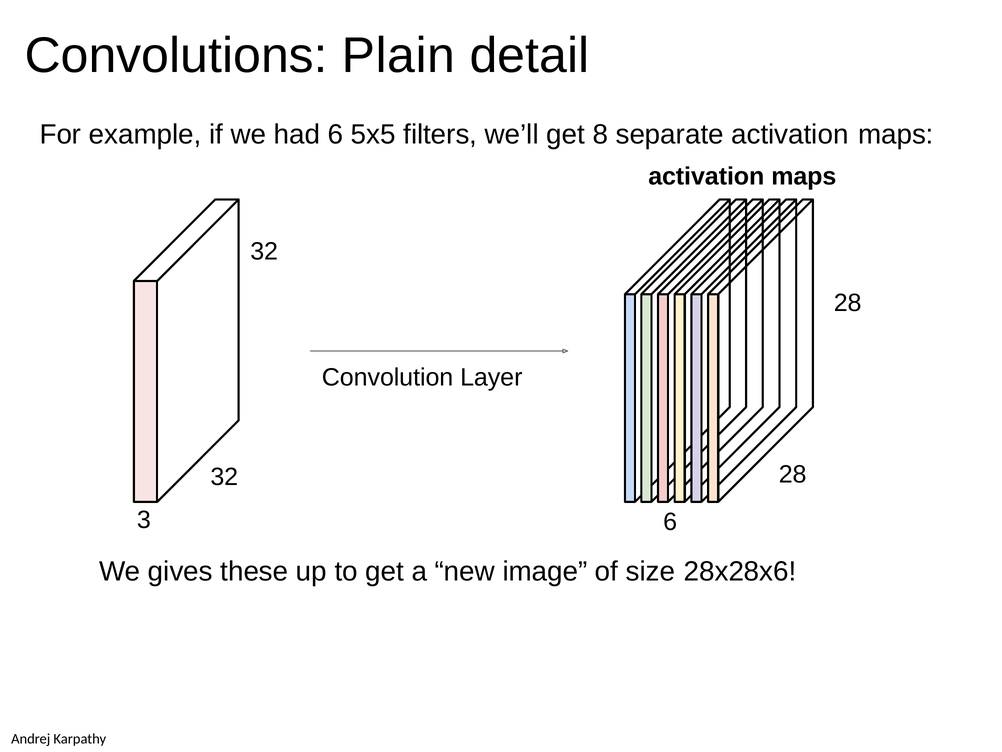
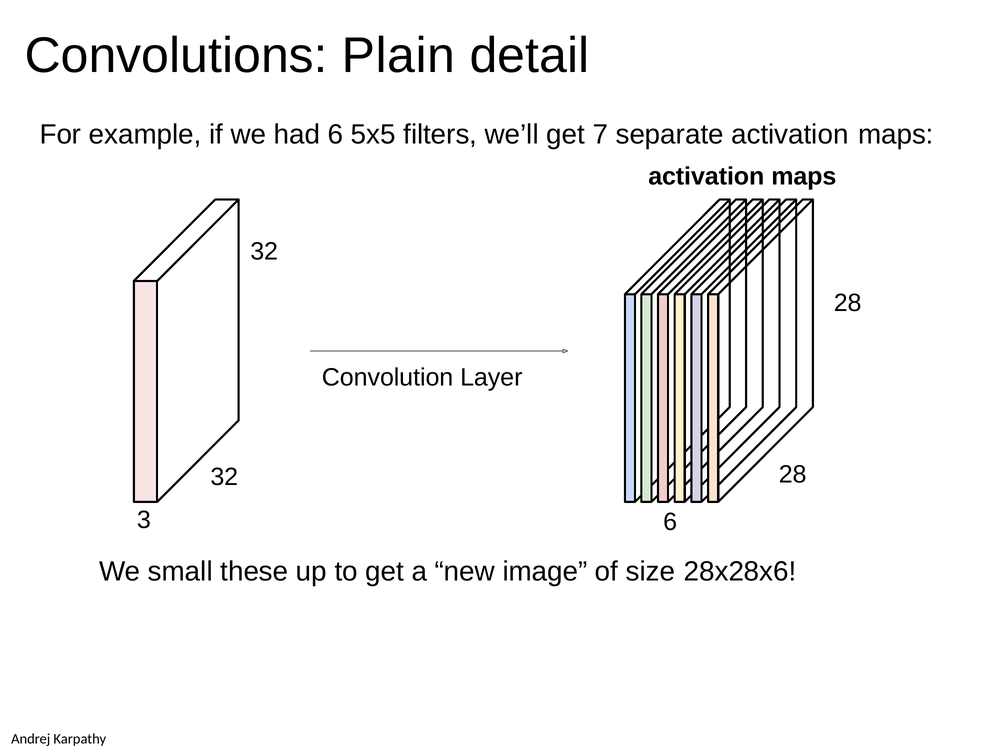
8: 8 -> 7
gives: gives -> small
